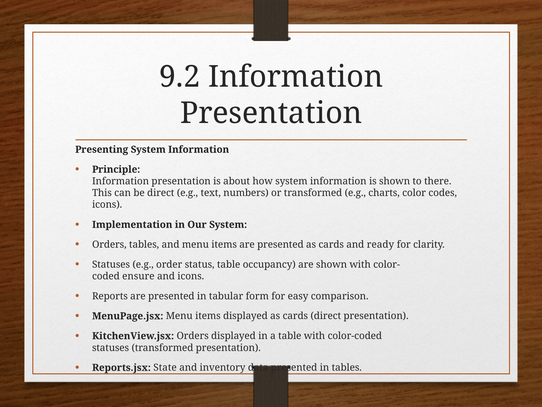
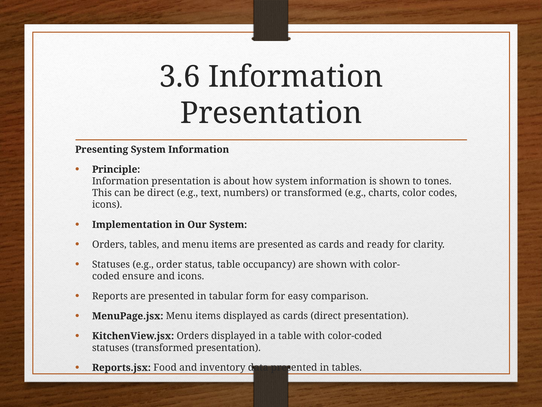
9.2: 9.2 -> 3.6
there: there -> tones
State: State -> Food
